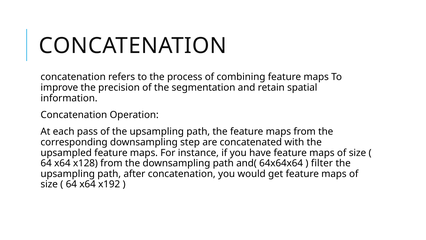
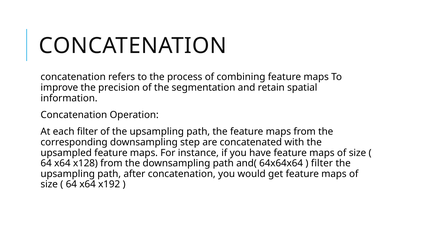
each pass: pass -> filter
